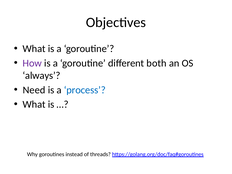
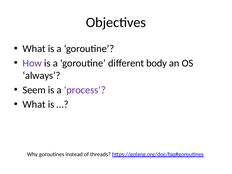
both: both -> body
Need: Need -> Seem
process colour: blue -> purple
